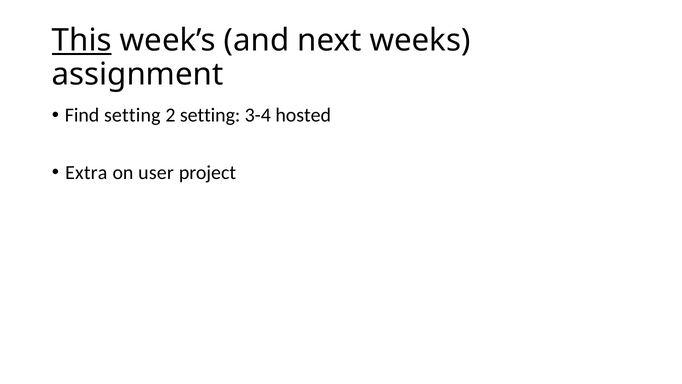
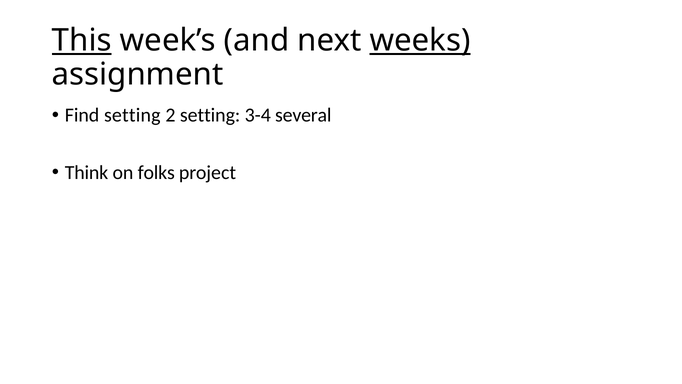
weeks underline: none -> present
hosted: hosted -> several
Extra: Extra -> Think
user: user -> folks
